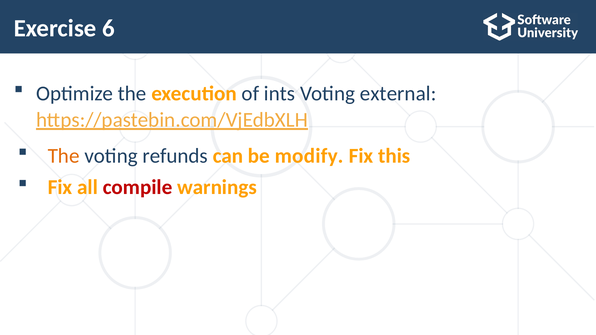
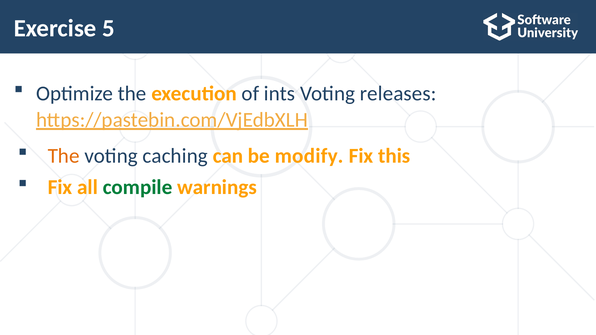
6: 6 -> 5
external: external -> releases
refunds: refunds -> caching
compile colour: red -> green
